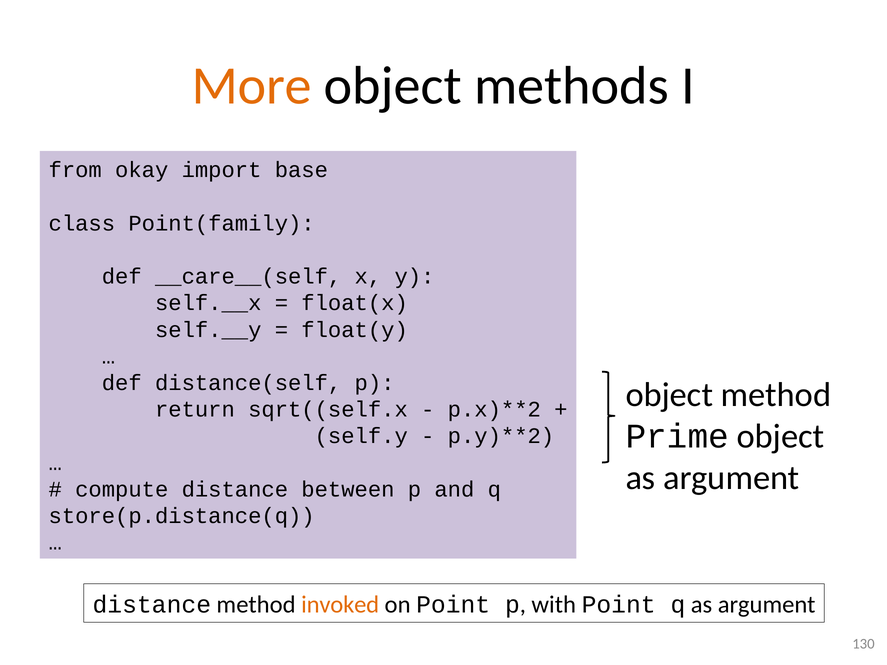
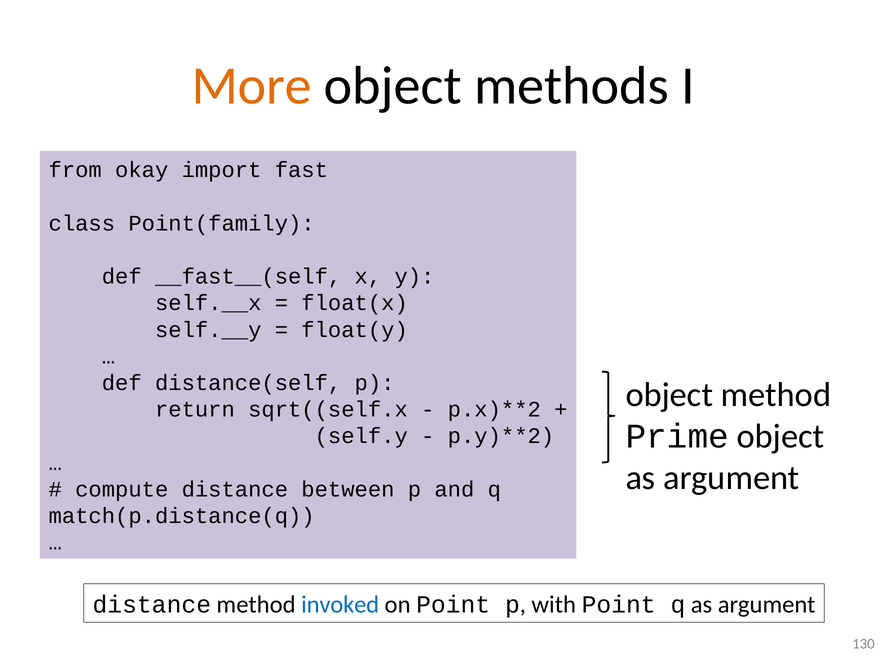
base: base -> fast
__care__(self: __care__(self -> __fast__(self
store(p.distance(q: store(p.distance(q -> match(p.distance(q
invoked colour: orange -> blue
